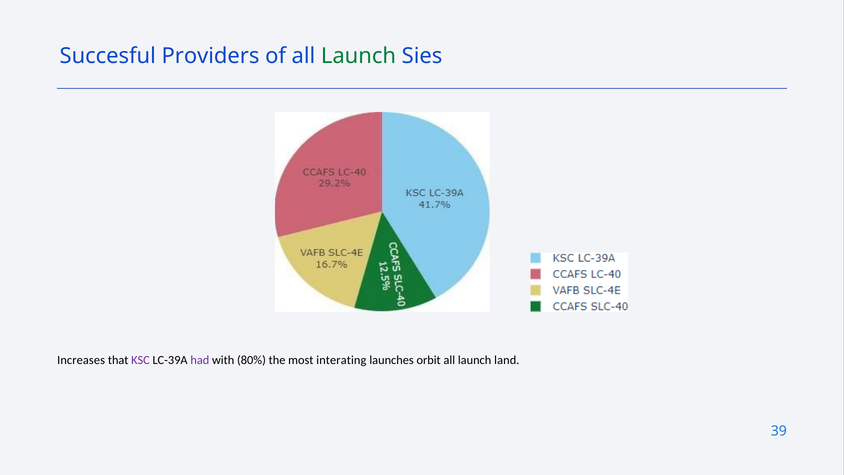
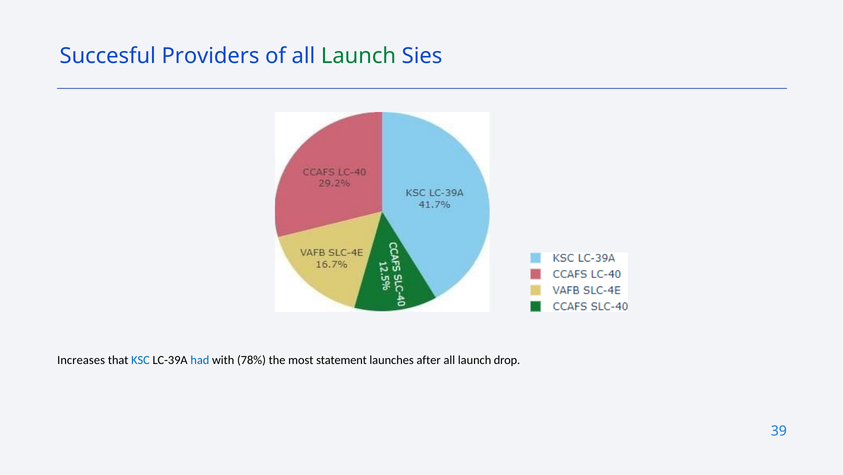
KSC colour: purple -> blue
had colour: purple -> blue
80%: 80% -> 78%
interating: interating -> statement
orbit: orbit -> after
land: land -> drop
